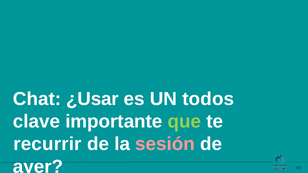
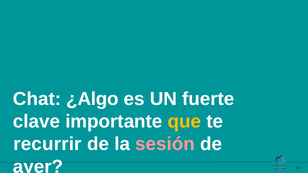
¿Usar: ¿Usar -> ¿Algo
todos: todos -> fuerte
que colour: light green -> yellow
